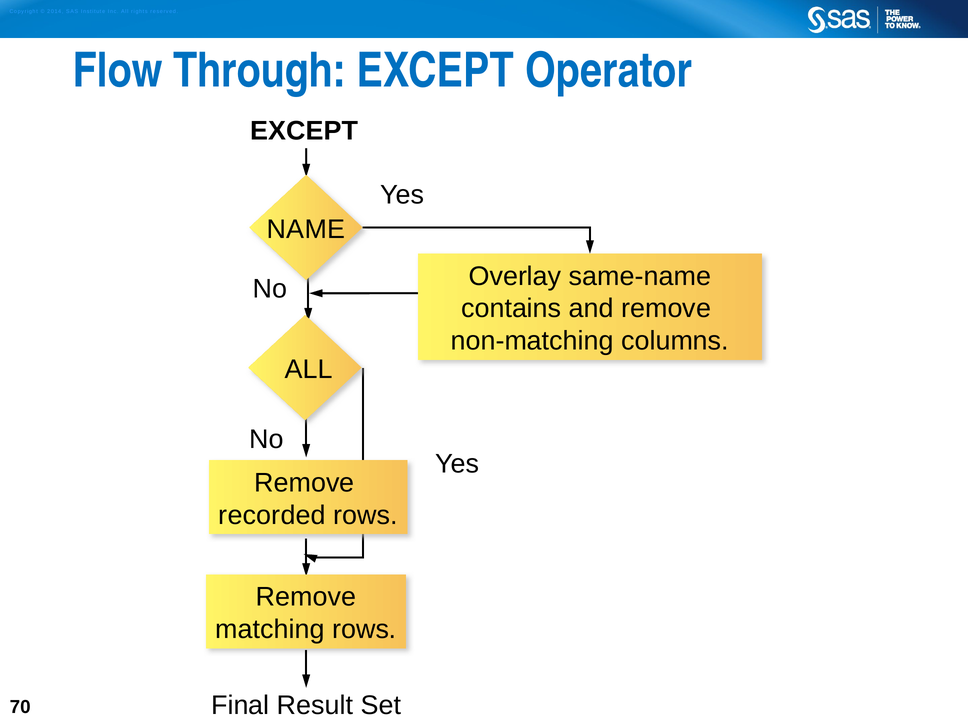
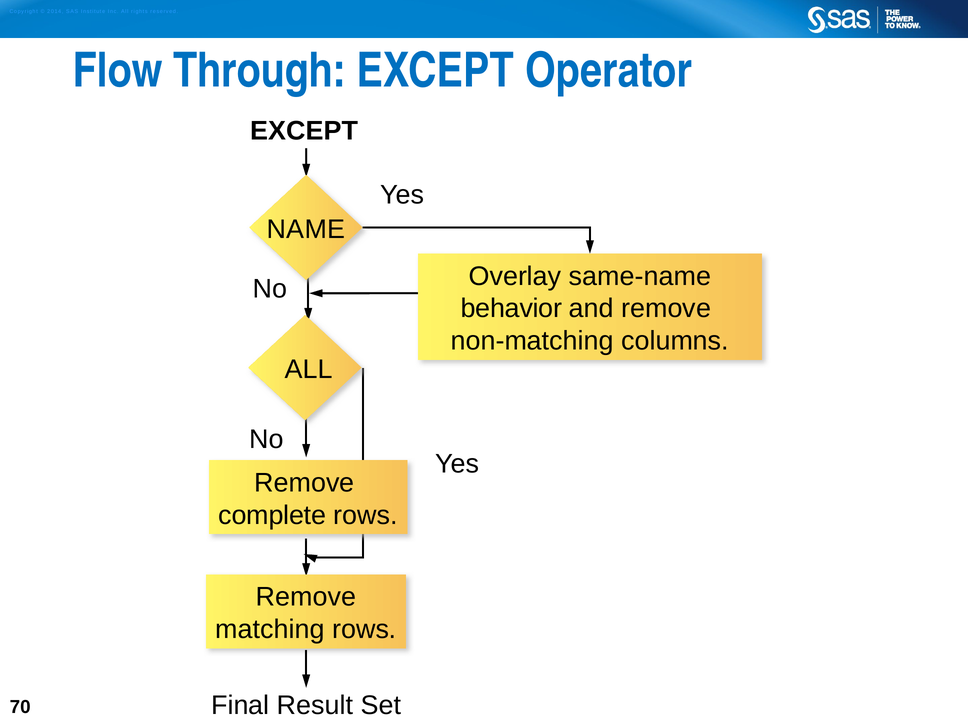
contains: contains -> behavior
recorded: recorded -> complete
